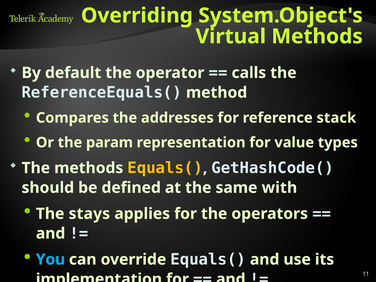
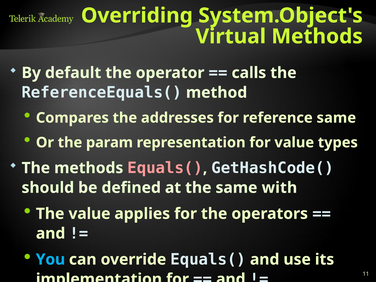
reference stack: stack -> same
Equals( at (165, 168) colour: yellow -> pink
The stays: stays -> value
